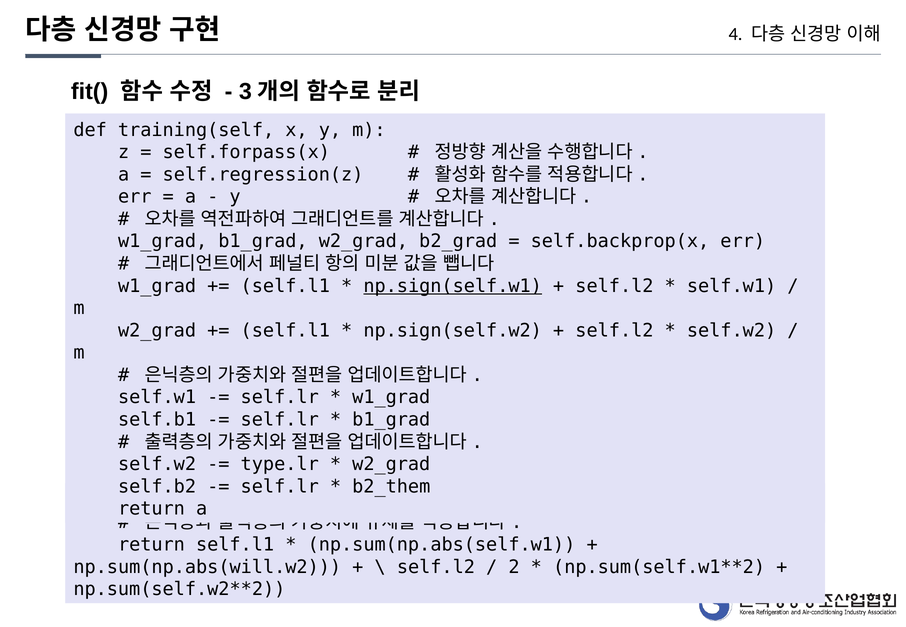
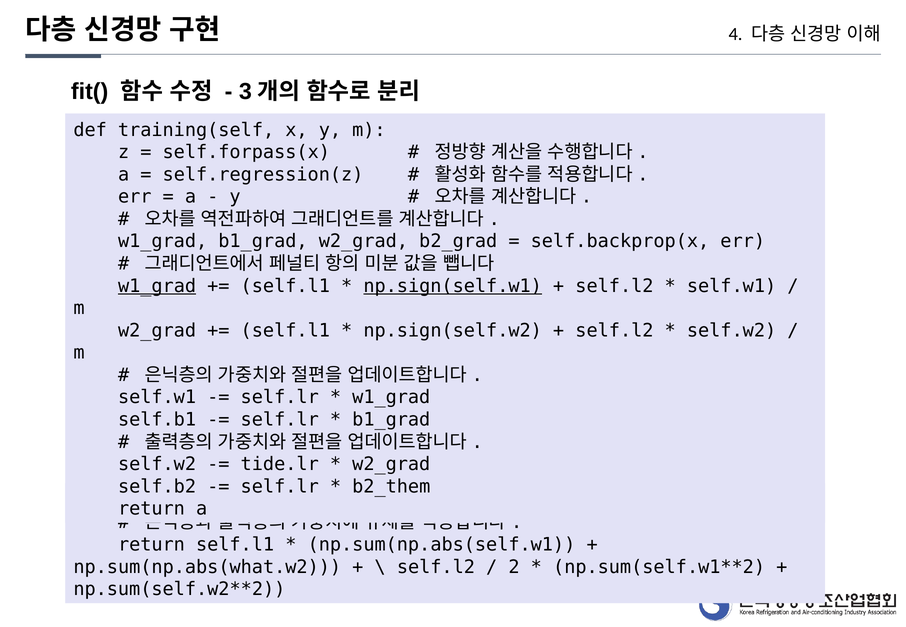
w1_grad at (157, 286) underline: none -> present
type.lr: type.lr -> tide.lr
np.sum(np.abs(will.w2: np.sum(np.abs(will.w2 -> np.sum(np.abs(what.w2
